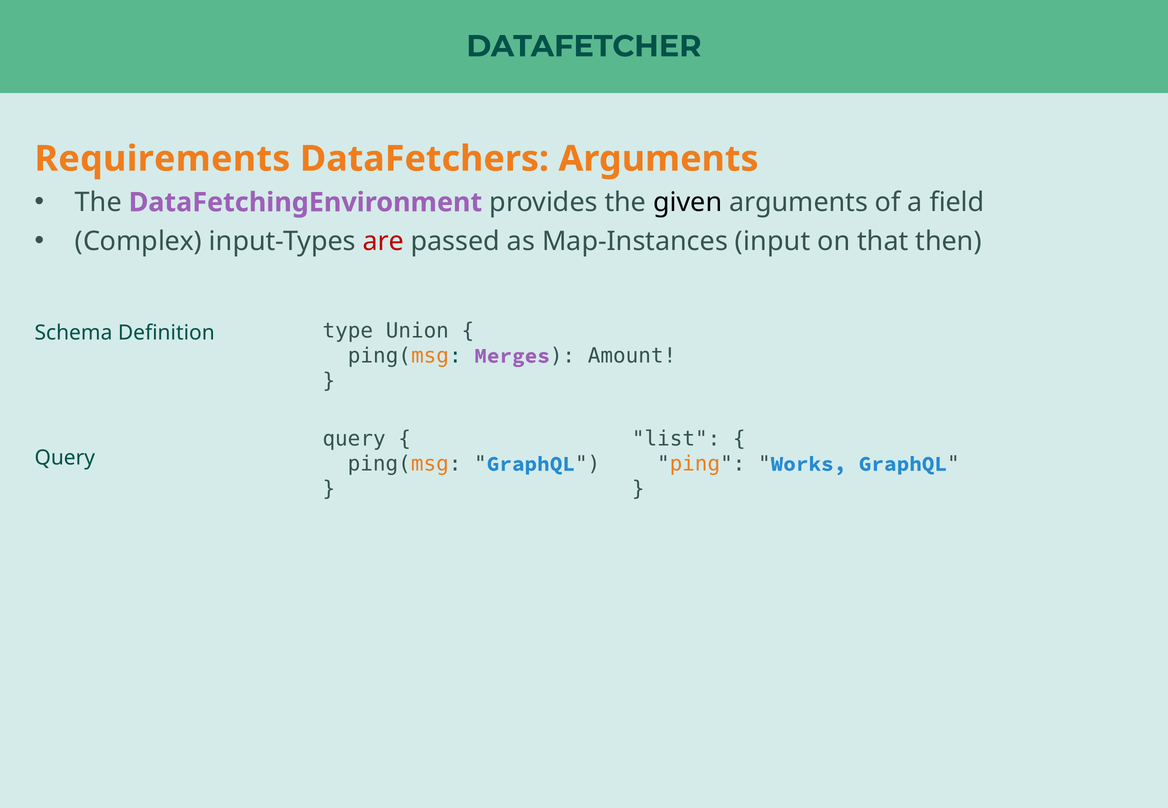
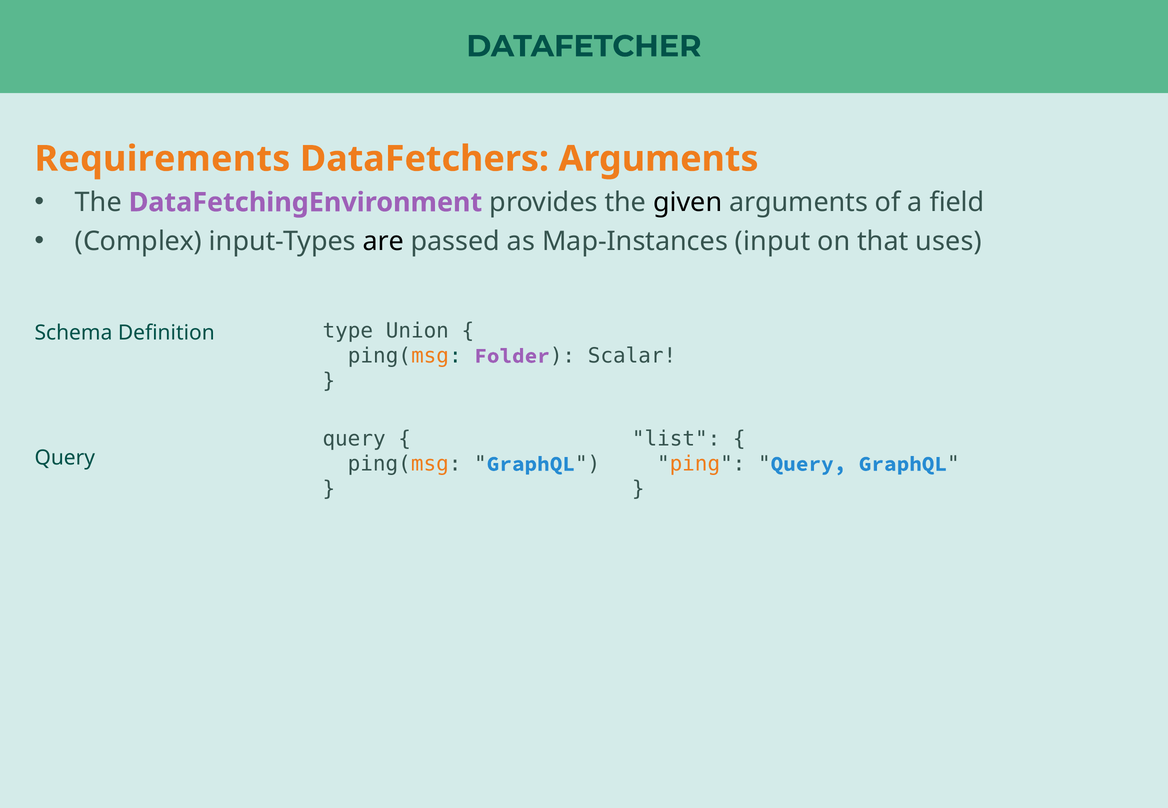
are colour: red -> black
then: then -> uses
Merges: Merges -> Folder
Amount: Amount -> Scalar
Works at (808, 464): Works -> Query
